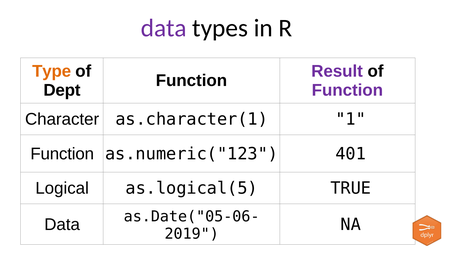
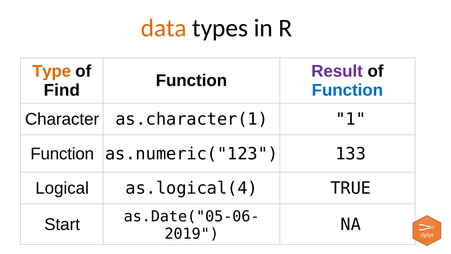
data at (164, 28) colour: purple -> orange
Dept: Dept -> Find
Function at (347, 90) colour: purple -> blue
401: 401 -> 133
as.logical(5: as.logical(5 -> as.logical(4
Data at (62, 224): Data -> Start
